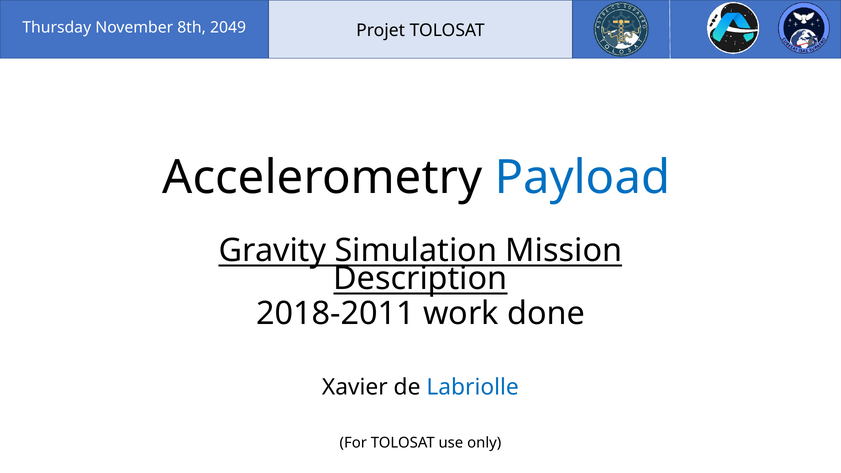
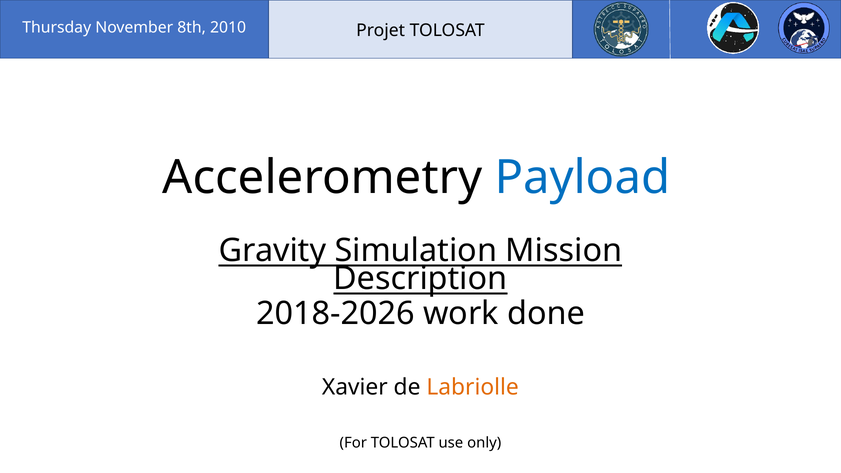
2049: 2049 -> 2010
2018-2011: 2018-2011 -> 2018-2026
Labriolle colour: blue -> orange
